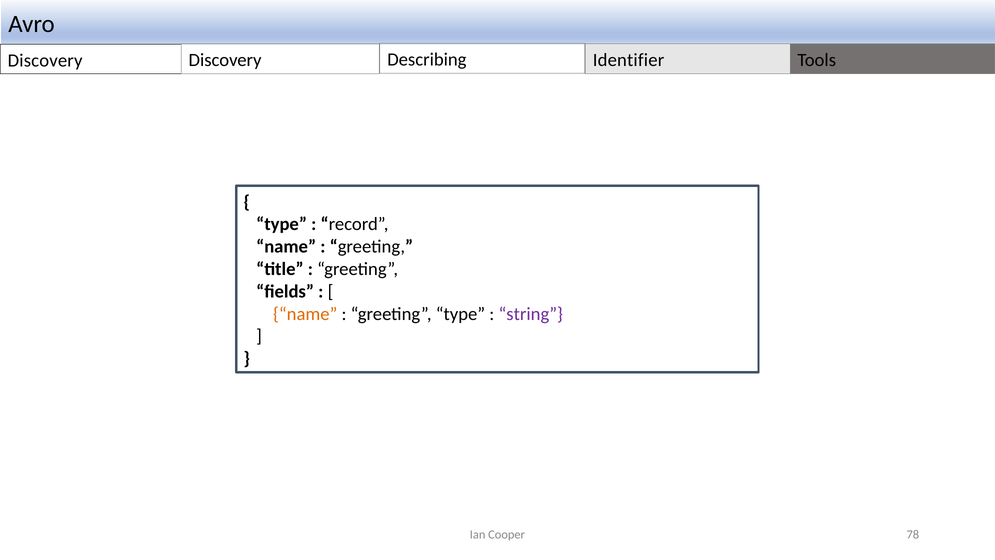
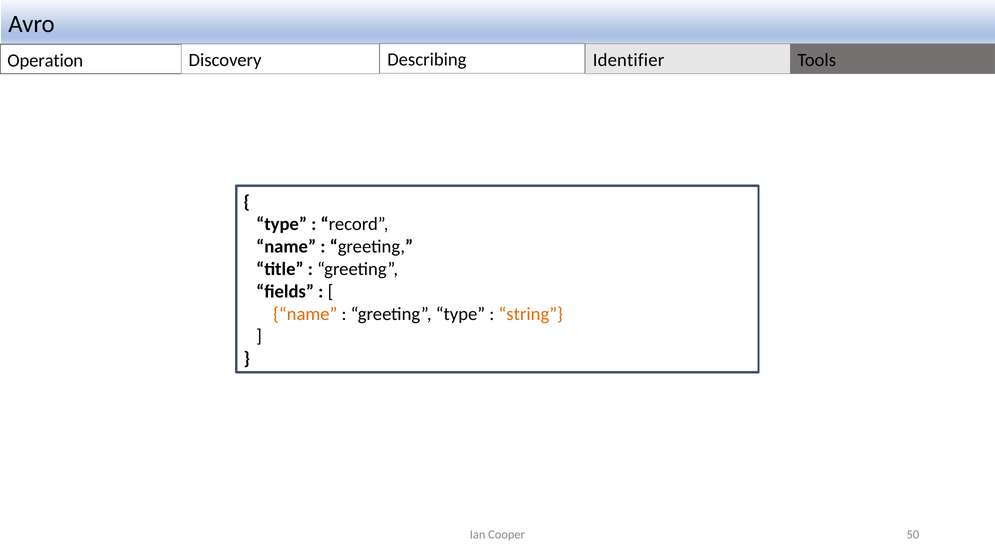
Discovery at (45, 60): Discovery -> Operation
string colour: purple -> orange
78: 78 -> 50
